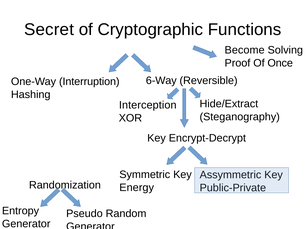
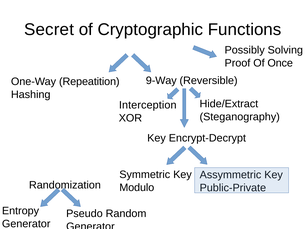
Become: Become -> Possibly
6-Way: 6-Way -> 9-Way
Interruption: Interruption -> Repeatition
Energy: Energy -> Modulo
